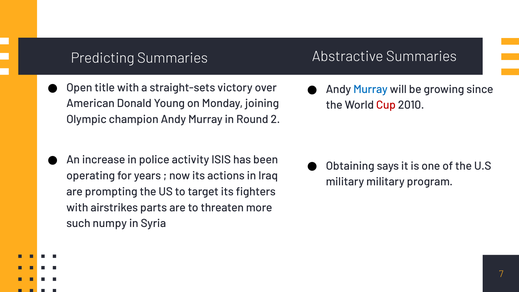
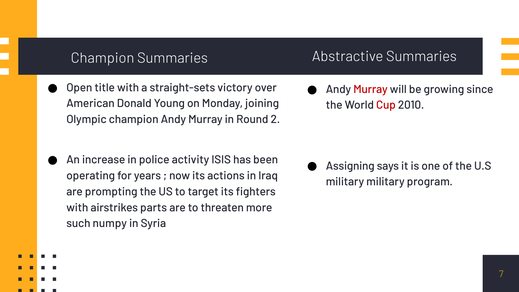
Predicting at (103, 58): Predicting -> Champion
Murray at (370, 89) colour: blue -> red
Obtaining: Obtaining -> Assigning
